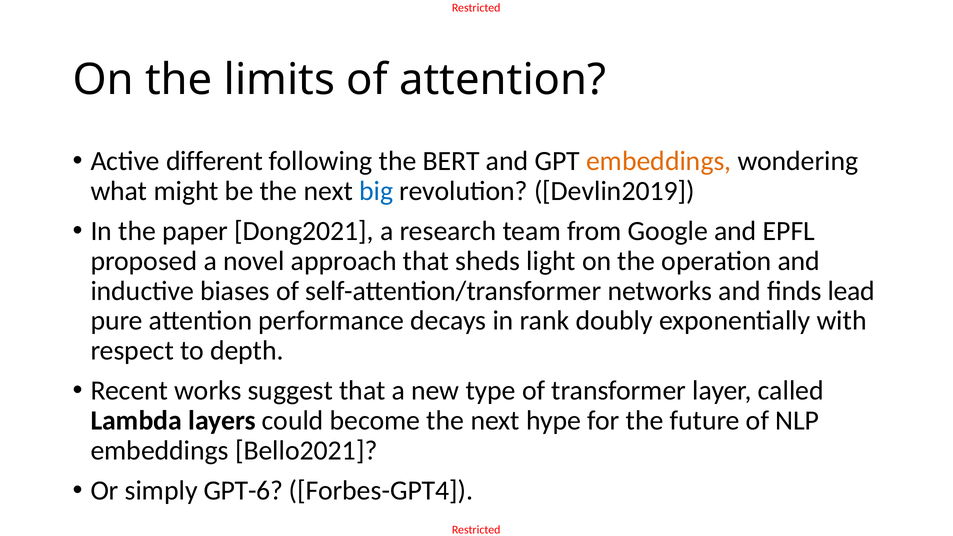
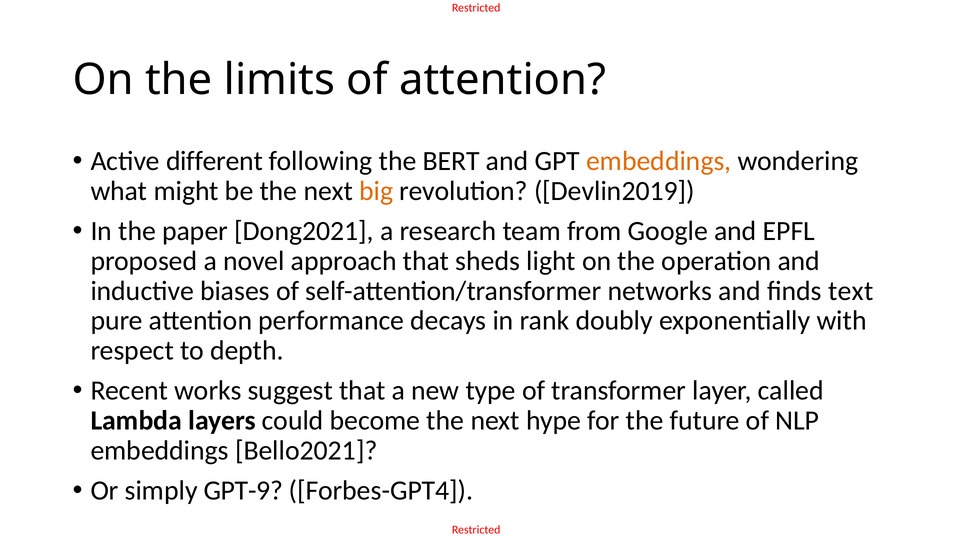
big colour: blue -> orange
lead: lead -> text
GPT-6: GPT-6 -> GPT-9
